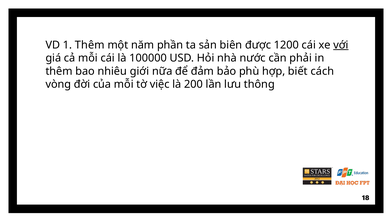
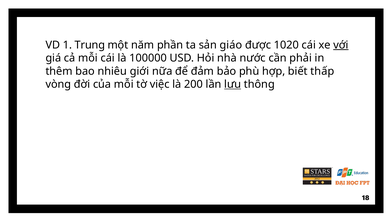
1 Thêm: Thêm -> Trung
biên: biên -> giáo
1200: 1200 -> 1020
cách: cách -> thấp
lưu underline: none -> present
